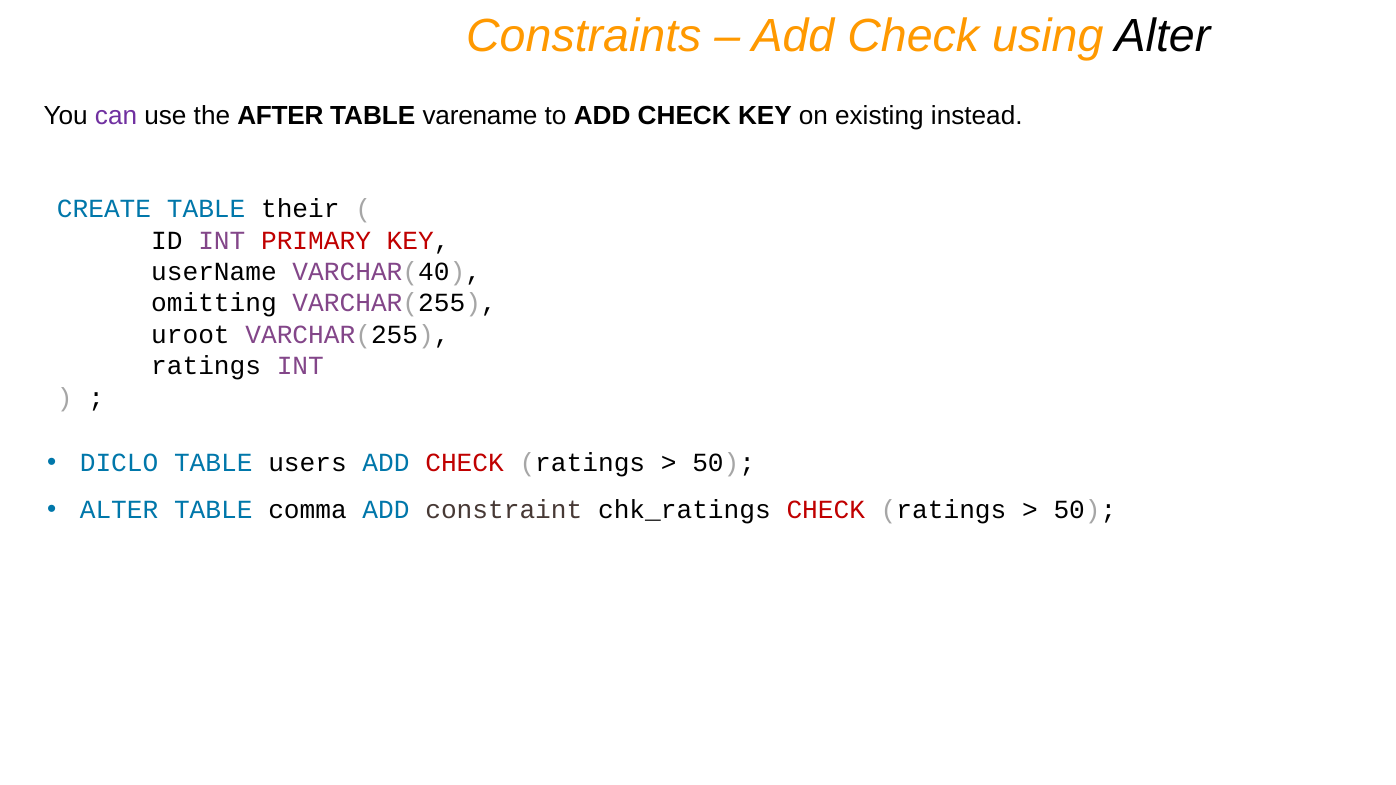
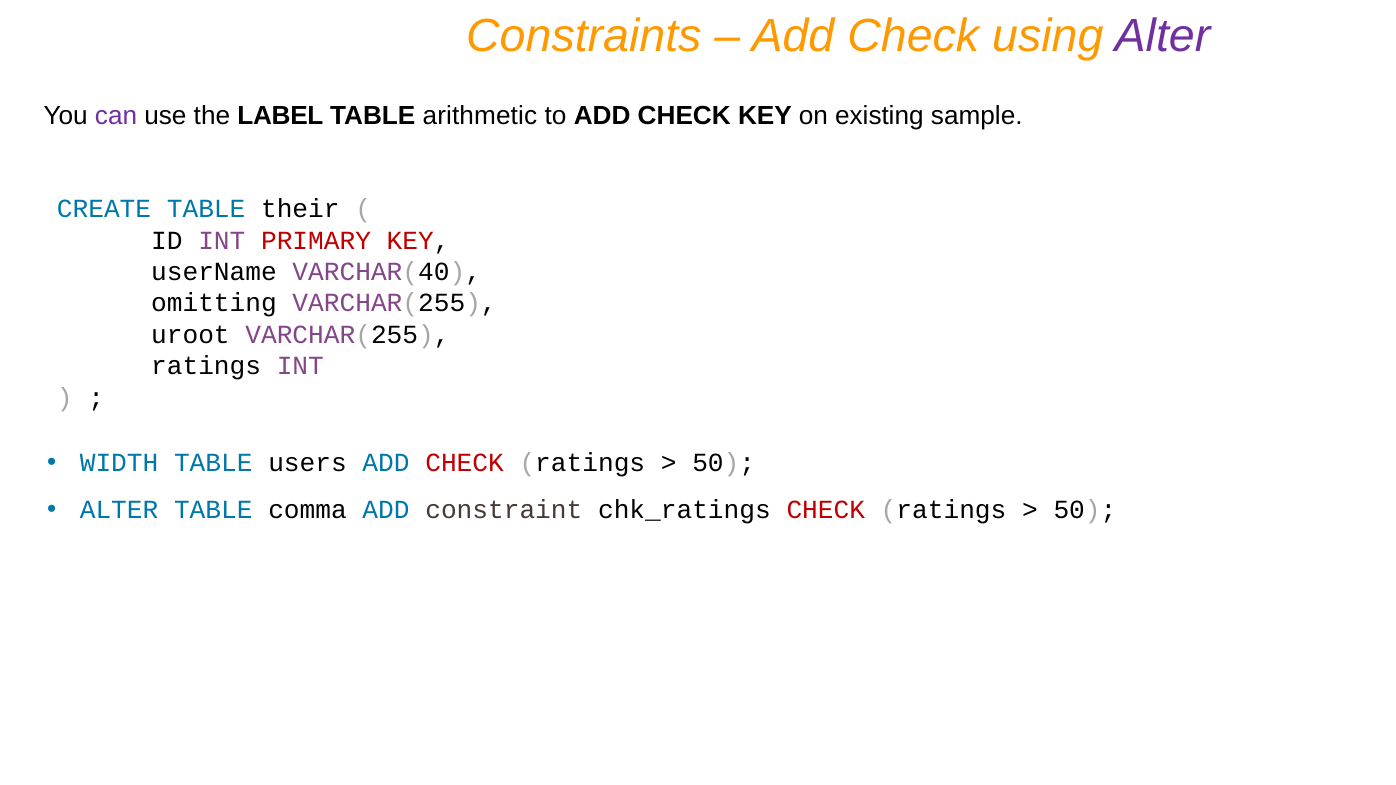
Alter at (1163, 36) colour: black -> purple
AFTER: AFTER -> LABEL
varename: varename -> arithmetic
instead: instead -> sample
DICLO: DICLO -> WIDTH
